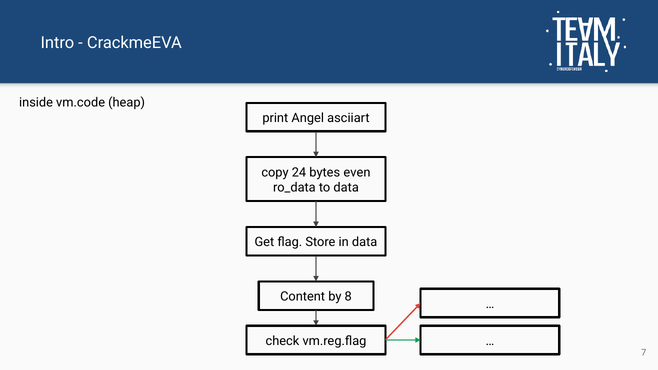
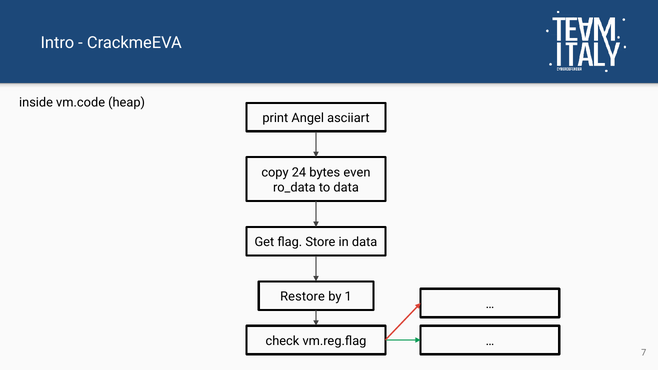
Content: Content -> Restore
8: 8 -> 1
